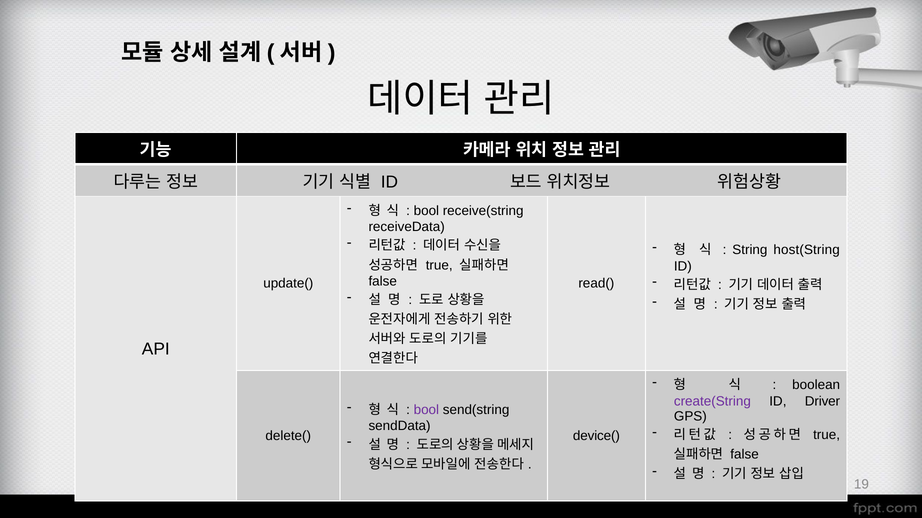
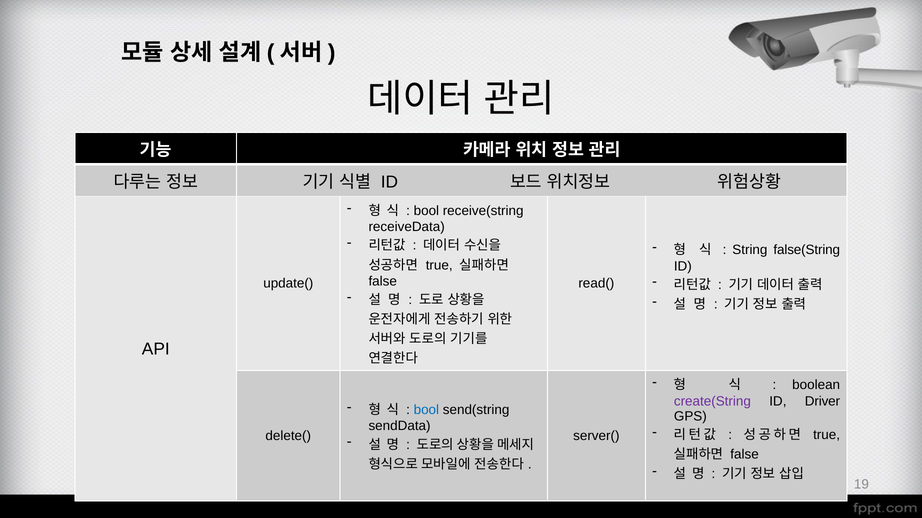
host(String: host(String -> false(String
bool at (426, 410) colour: purple -> blue
device(: device( -> server(
